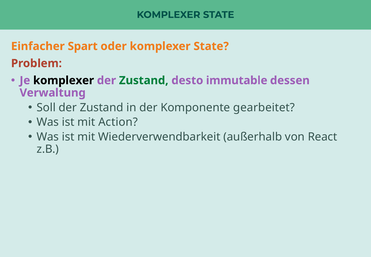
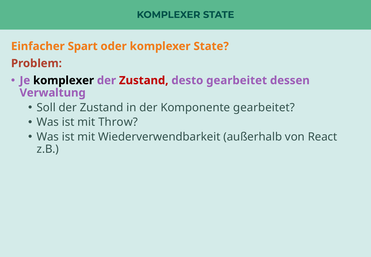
Zustand at (144, 80) colour: green -> red
desto immutable: immutable -> gearbeitet
Action: Action -> Throw
